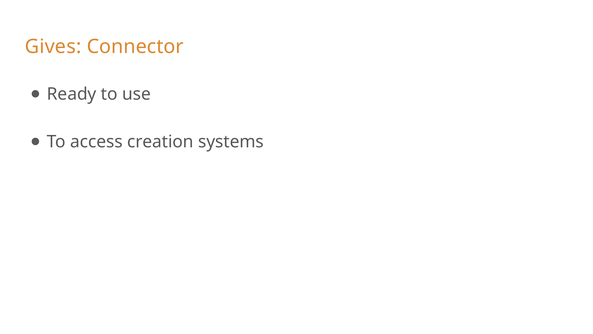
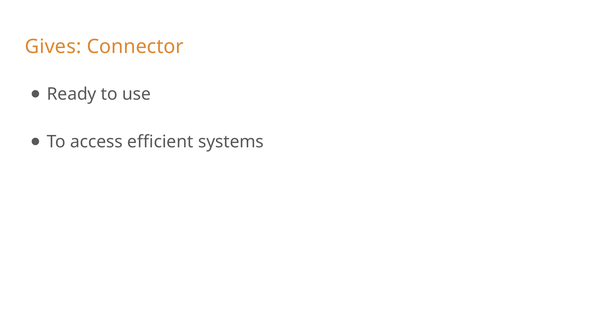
creation: creation -> efficient
